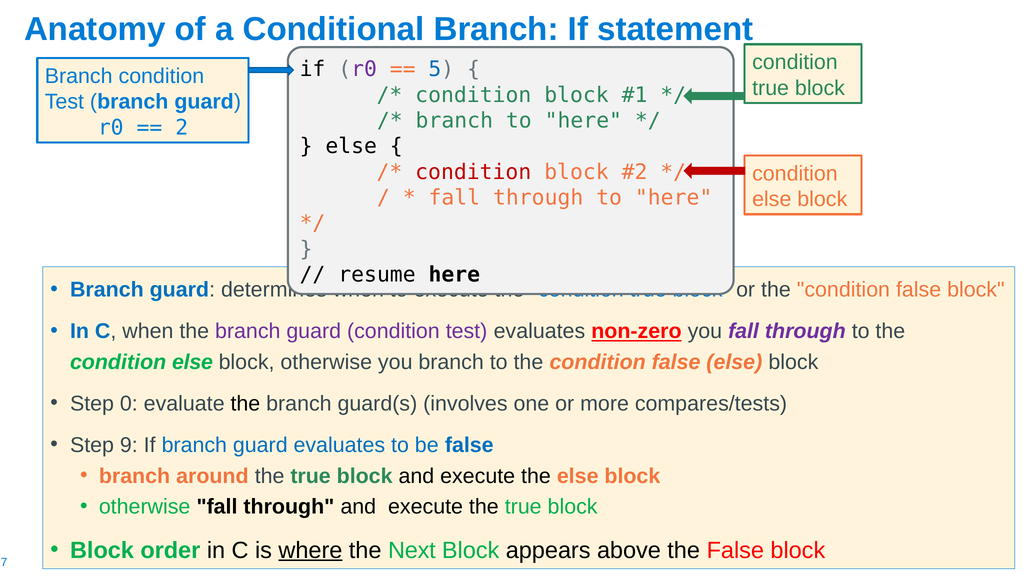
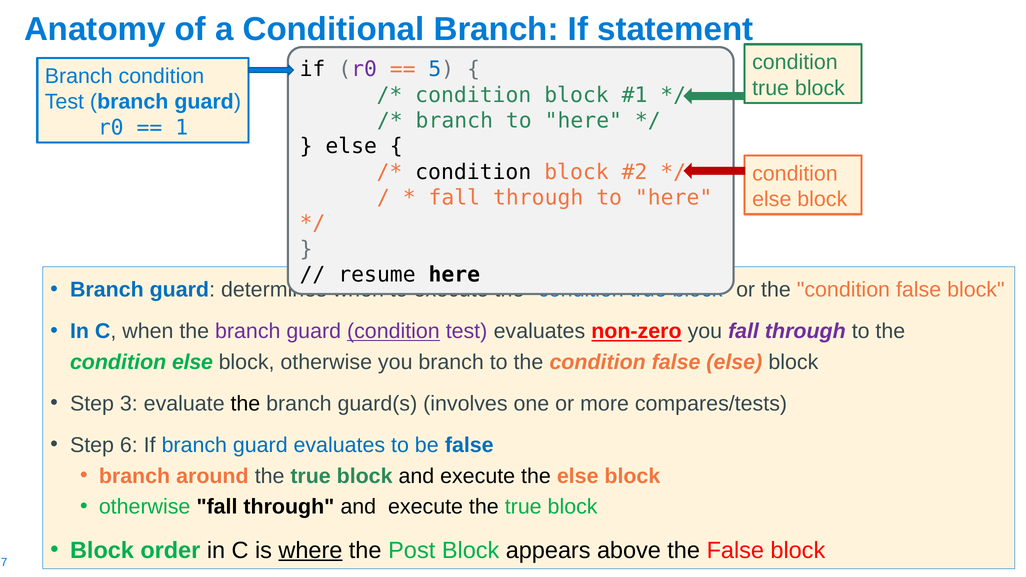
2: 2 -> 1
condition at (473, 172) colour: red -> black
condition at (393, 331) underline: none -> present
0: 0 -> 3
9: 9 -> 6
Next: Next -> Post
